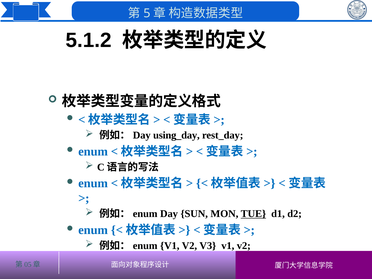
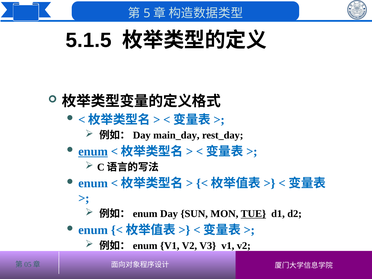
5.1.2: 5.1.2 -> 5.1.5
using_day: using_day -> main_day
enum at (93, 152) underline: none -> present
